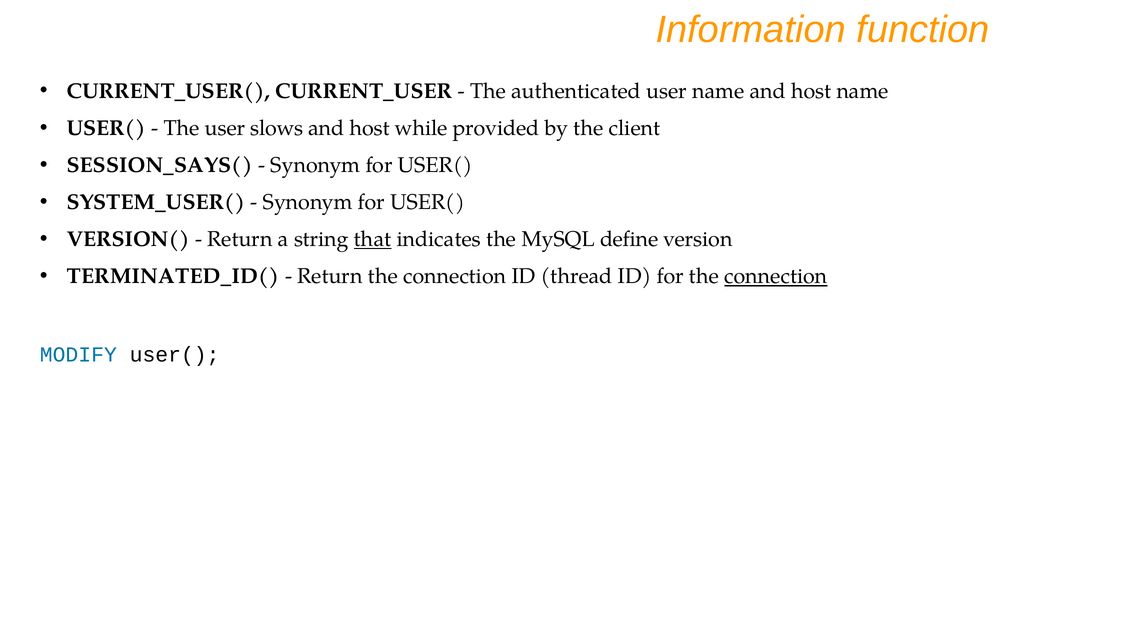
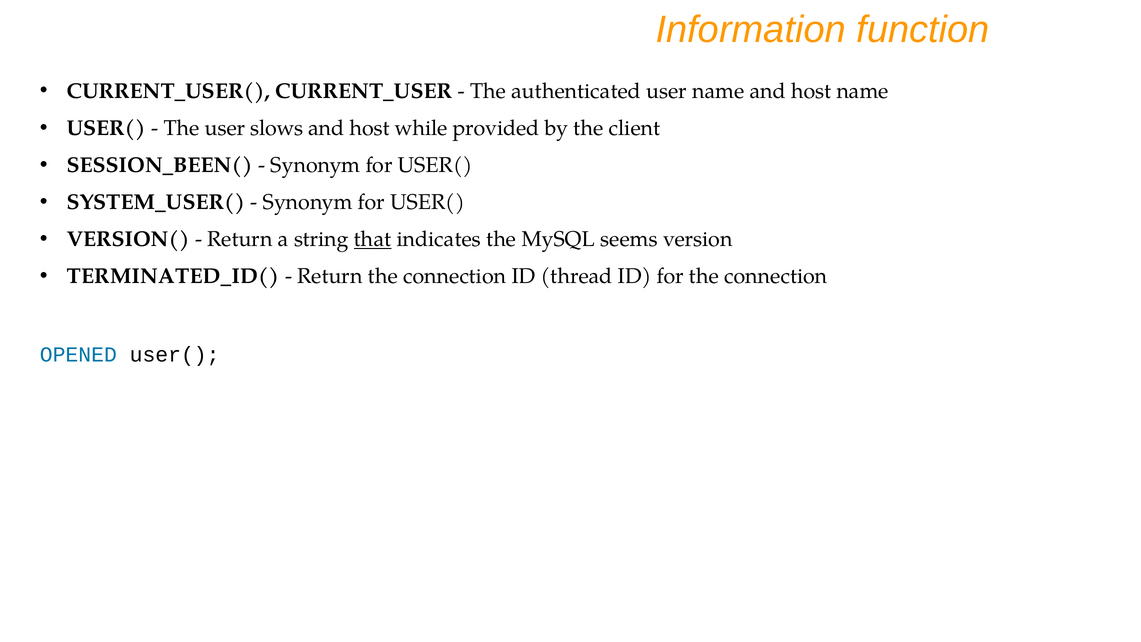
SESSION_SAYS(: SESSION_SAYS( -> SESSION_BEEN(
define: define -> seems
connection at (776, 276) underline: present -> none
MODIFY: MODIFY -> OPENED
